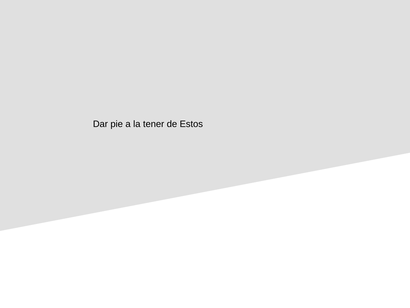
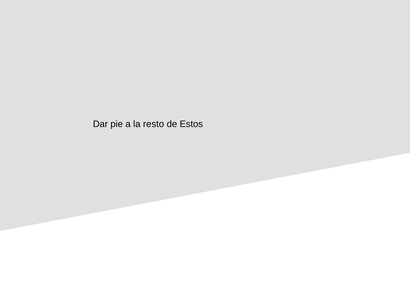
tener: tener -> resto
